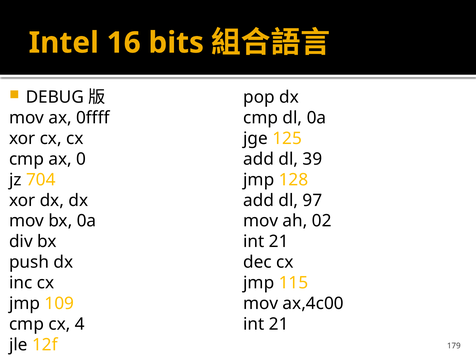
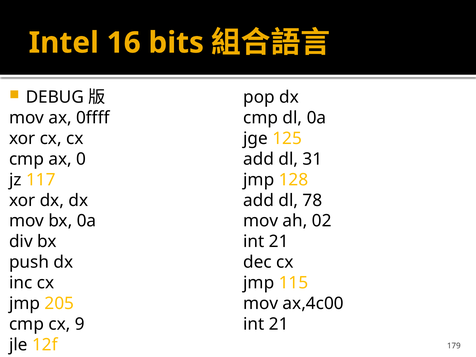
39: 39 -> 31
704: 704 -> 117
97: 97 -> 78
109: 109 -> 205
4: 4 -> 9
